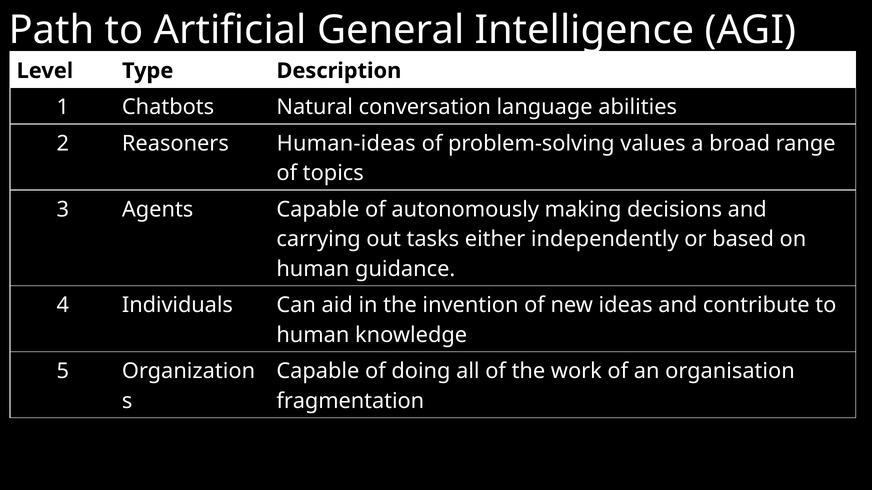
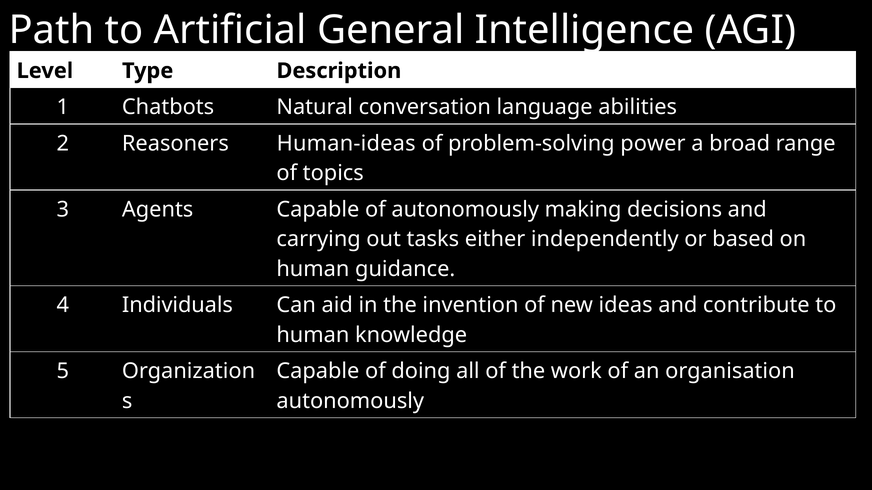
values: values -> power
fragmentation at (350, 401): fragmentation -> autonomously
